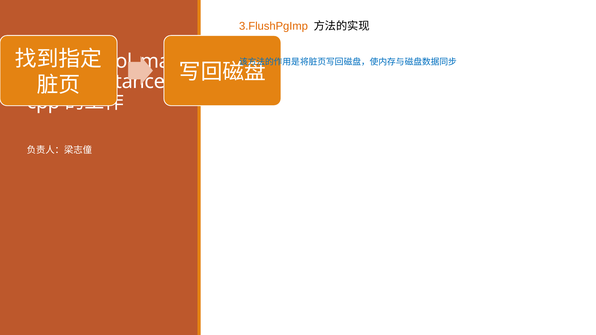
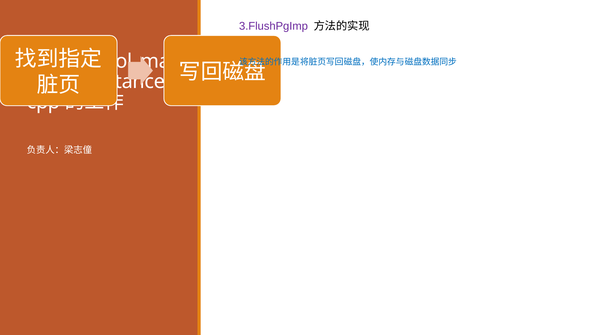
3.FlushPgImp colour: orange -> purple
